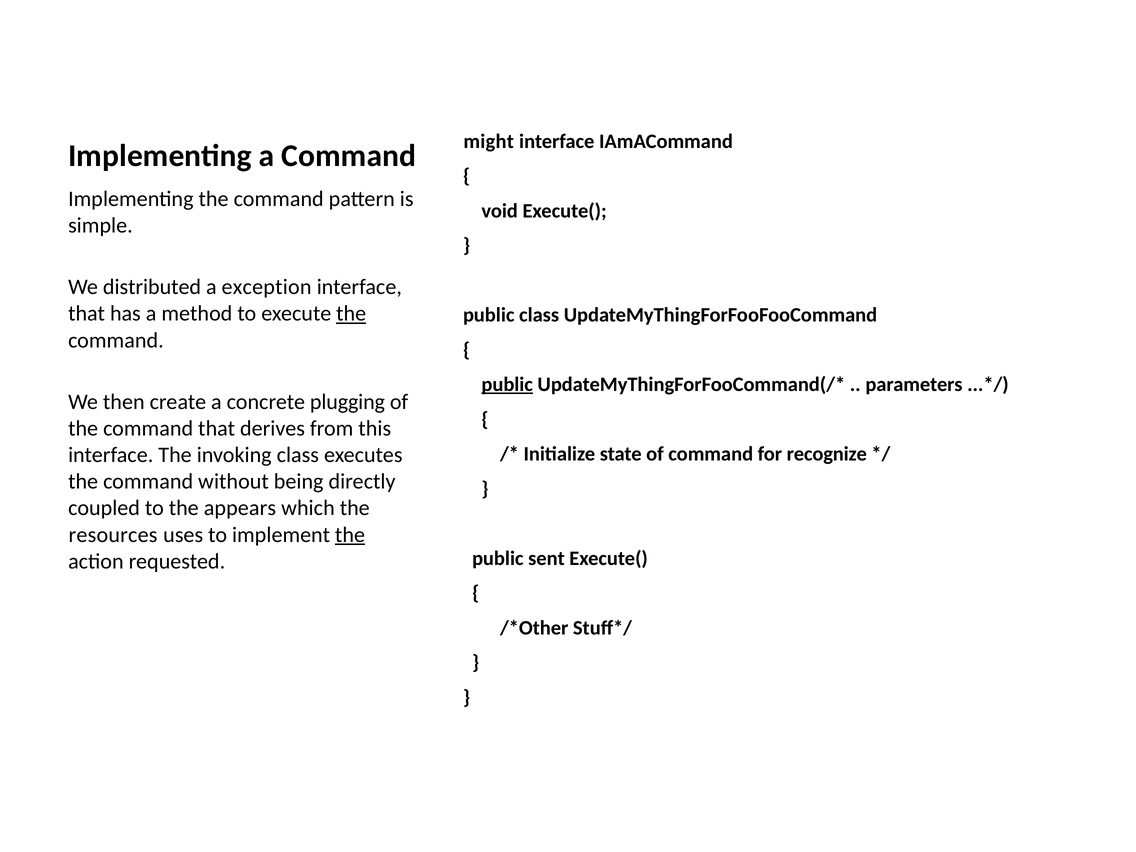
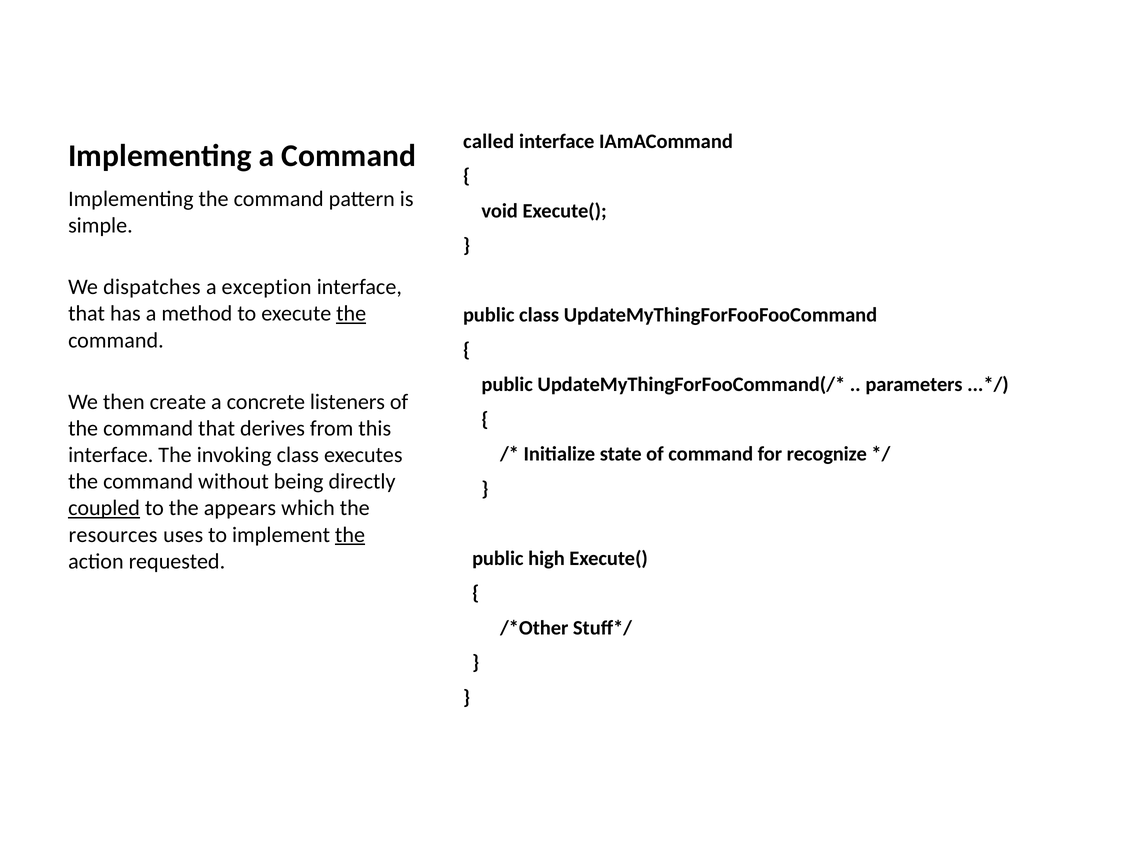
might: might -> called
distributed: distributed -> dispatches
public at (507, 385) underline: present -> none
plugging: plugging -> listeners
coupled underline: none -> present
sent: sent -> high
